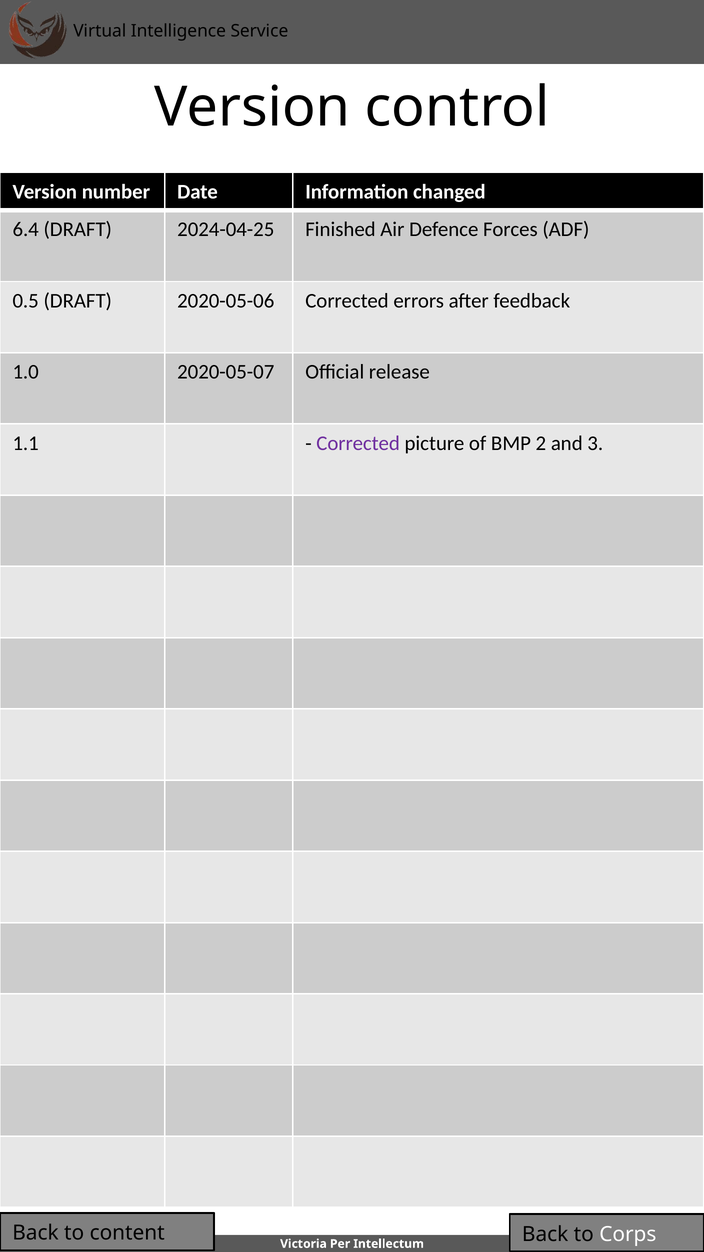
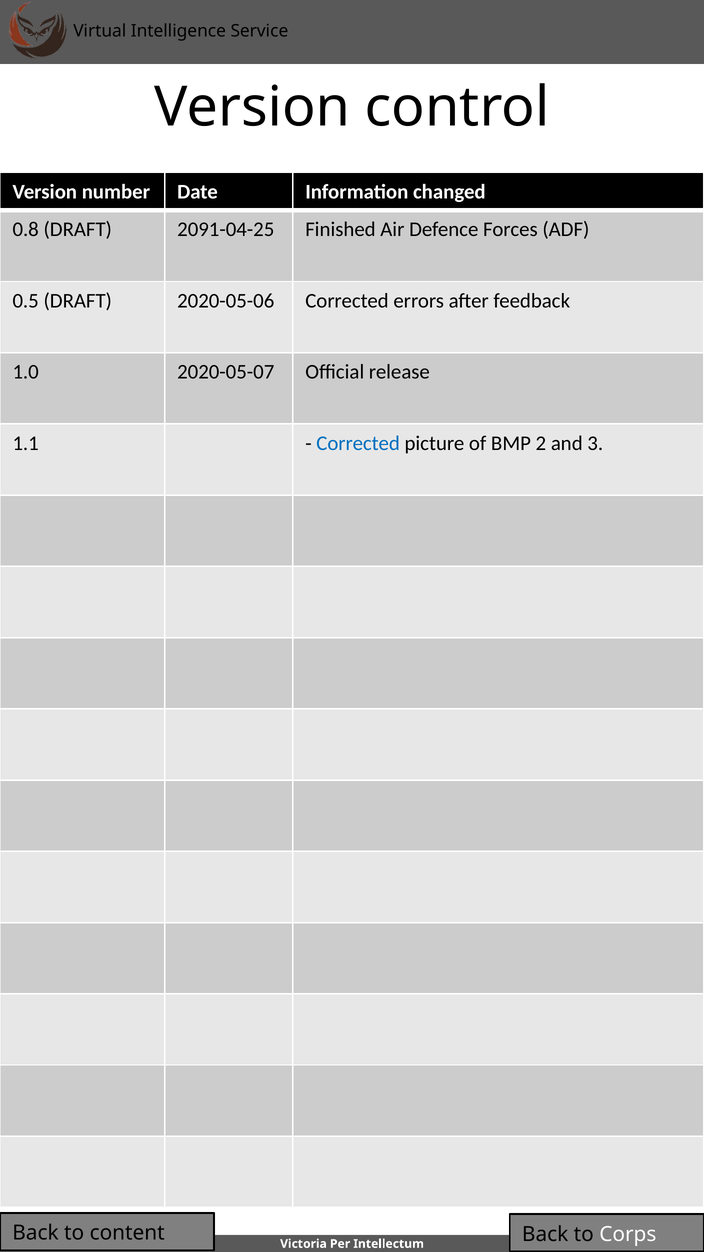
6.4: 6.4 -> 0.8
2024-04-25: 2024-04-25 -> 2091-04-25
Corrected at (358, 443) colour: purple -> blue
